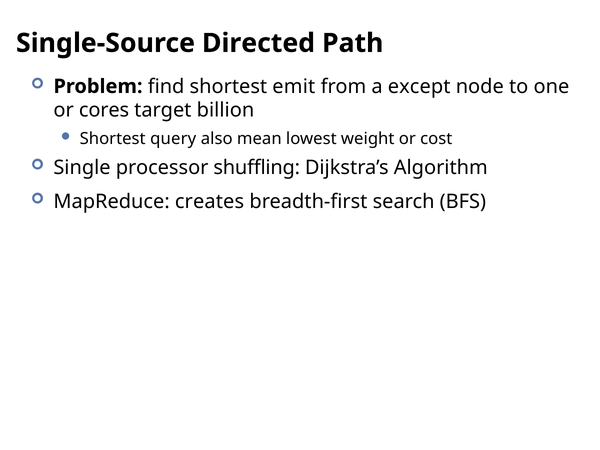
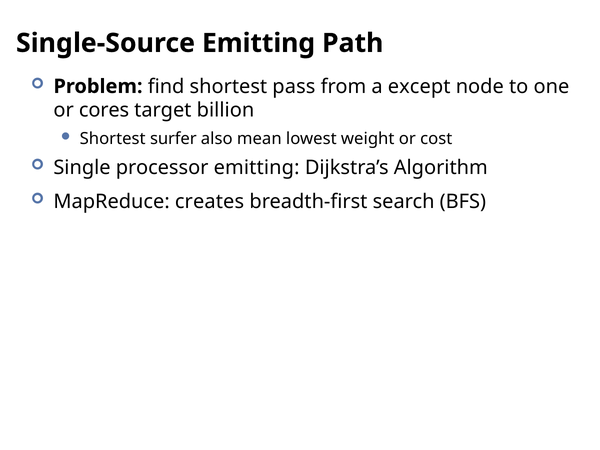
Single-Source Directed: Directed -> Emitting
emit: emit -> pass
query: query -> surfer
processor shuffling: shuffling -> emitting
